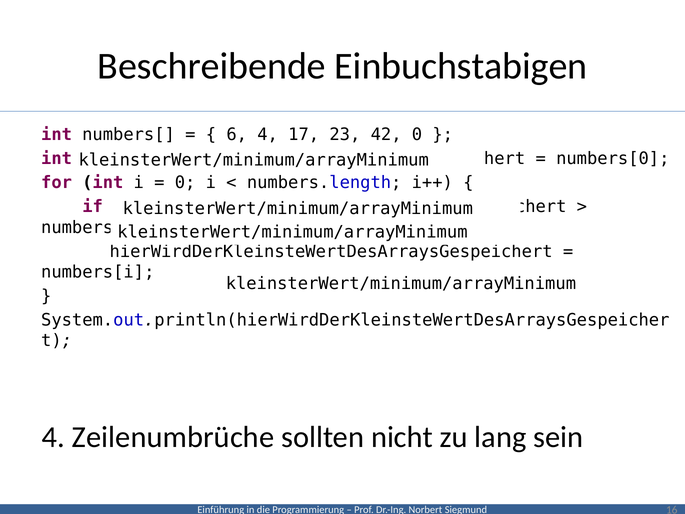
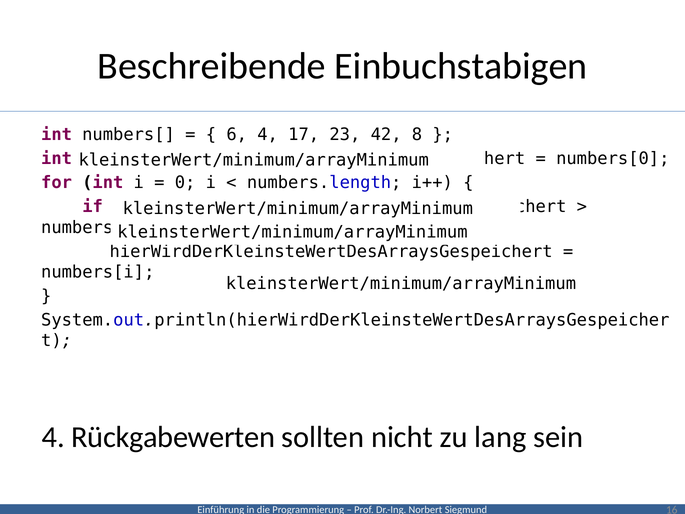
42 0: 0 -> 8
Zeilenumbrüche: Zeilenumbrüche -> Rückgabewerten
